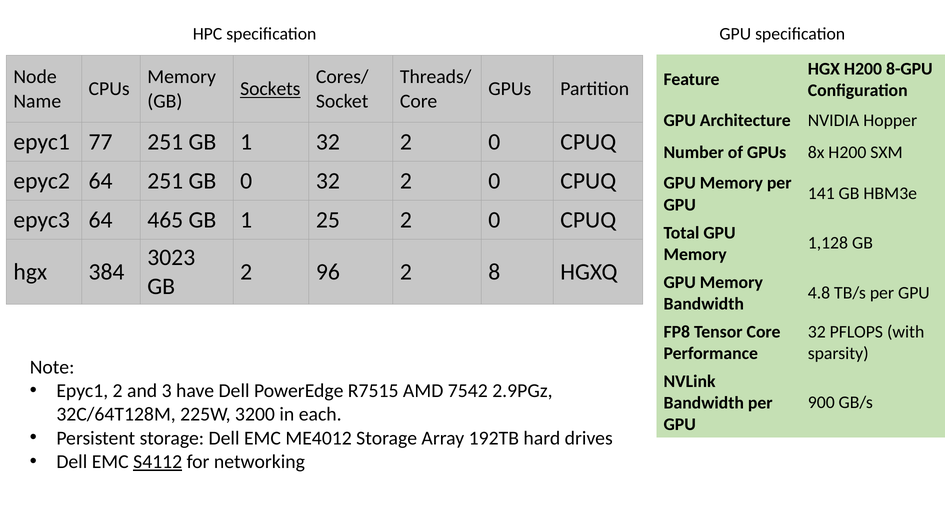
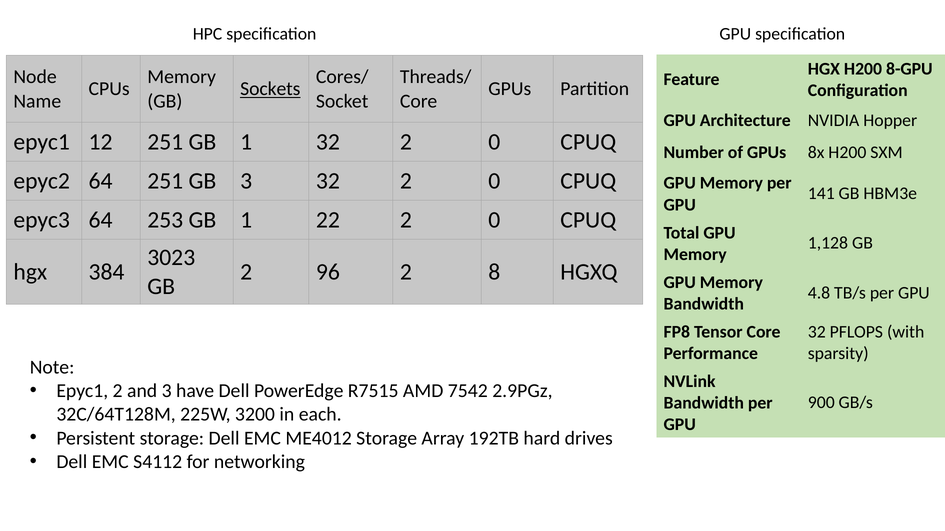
77: 77 -> 12
GB 0: 0 -> 3
465: 465 -> 253
25: 25 -> 22
S4112 underline: present -> none
